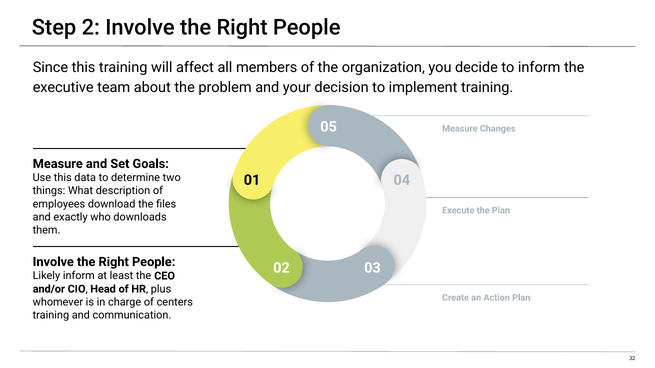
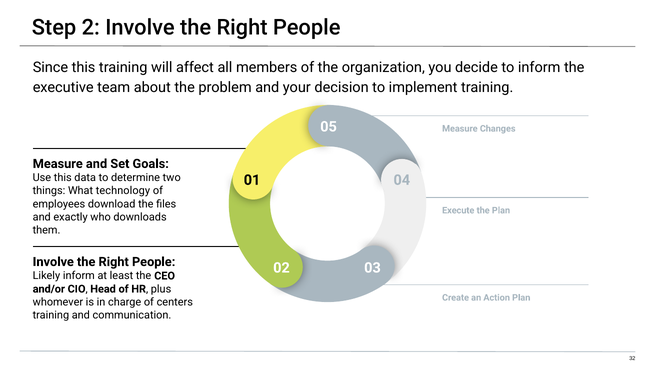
description: description -> technology
